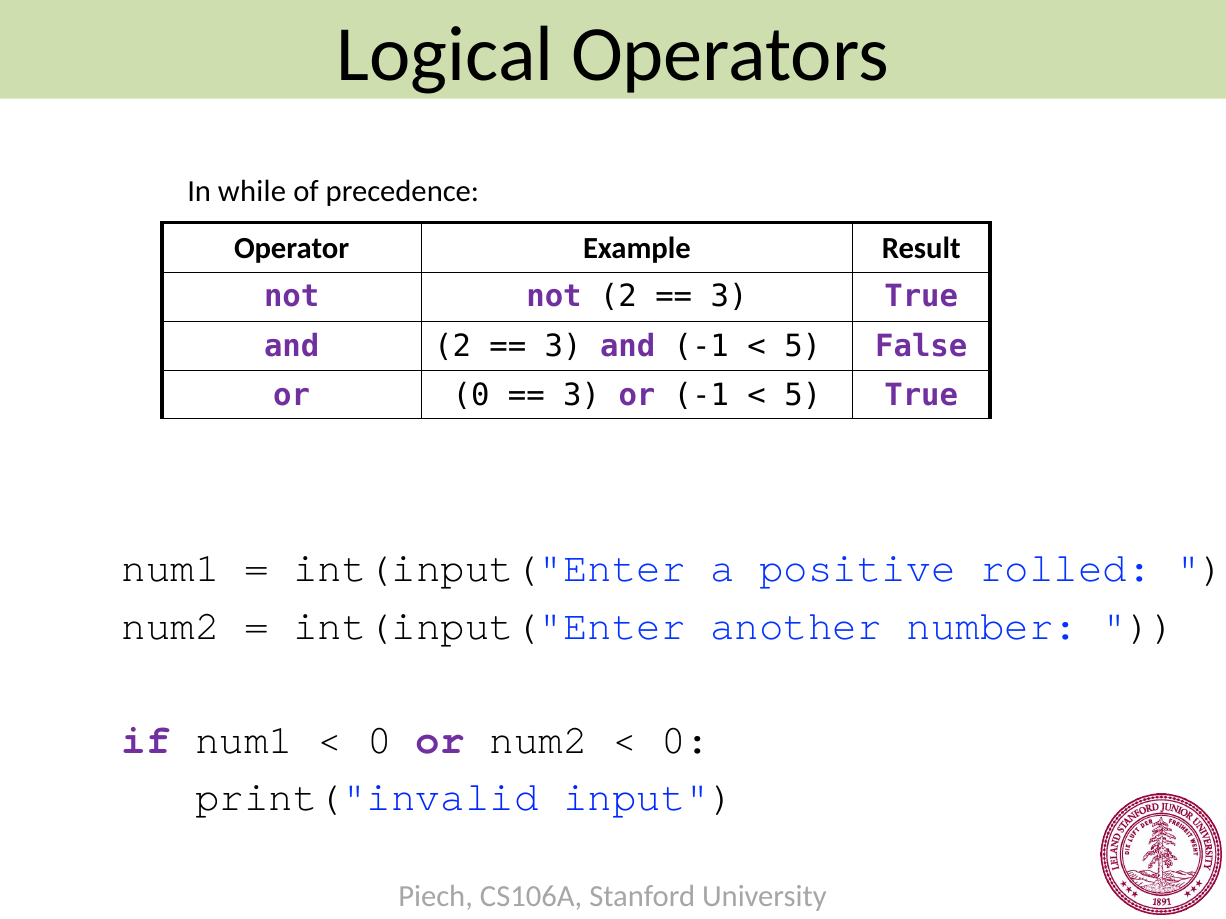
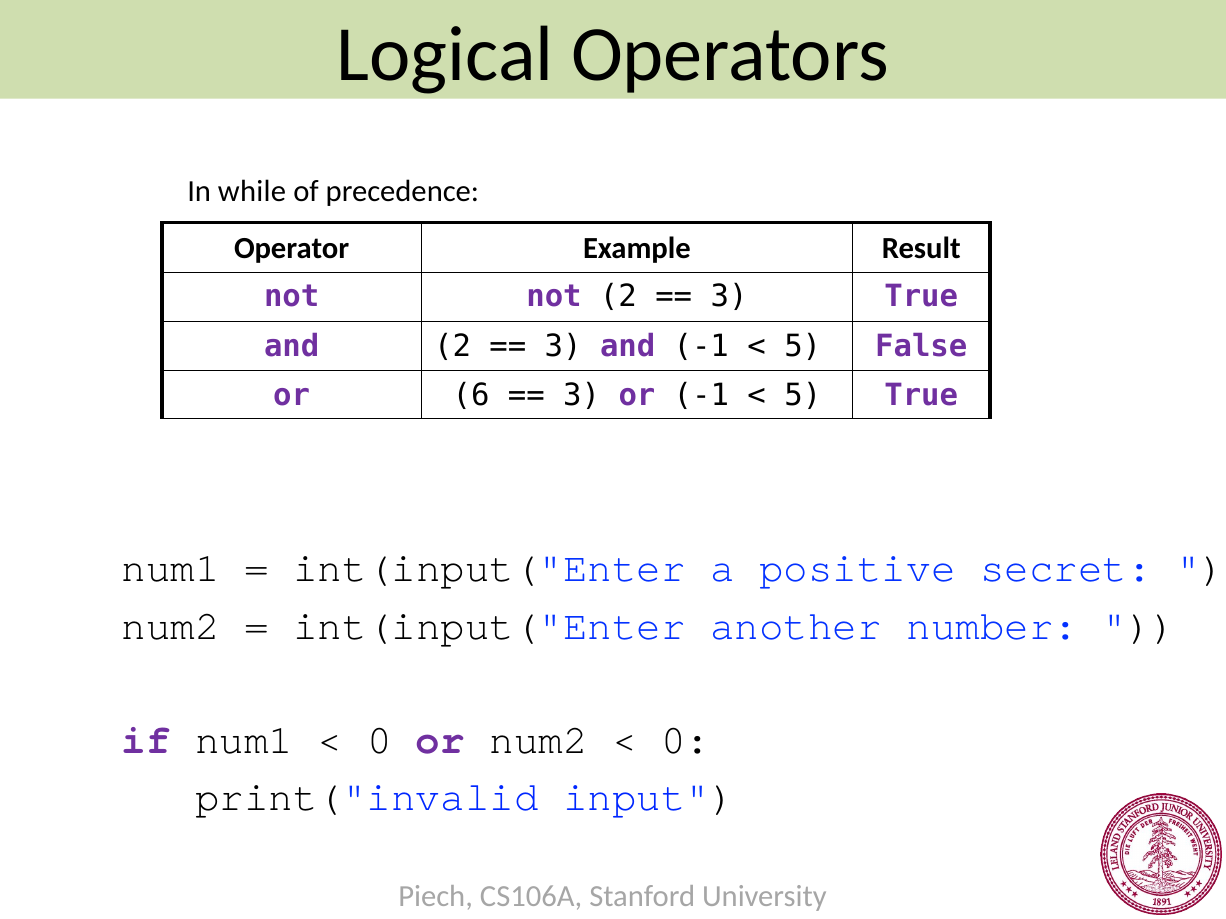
or 0: 0 -> 6
rolled: rolled -> secret
